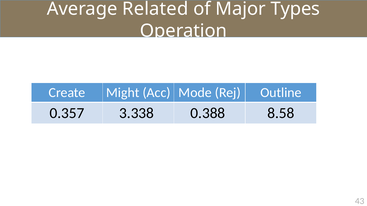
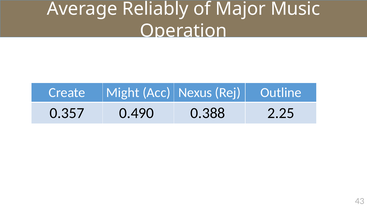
Related: Related -> Reliably
Types: Types -> Music
Mode: Mode -> Nexus
3.338: 3.338 -> 0.490
8.58: 8.58 -> 2.25
